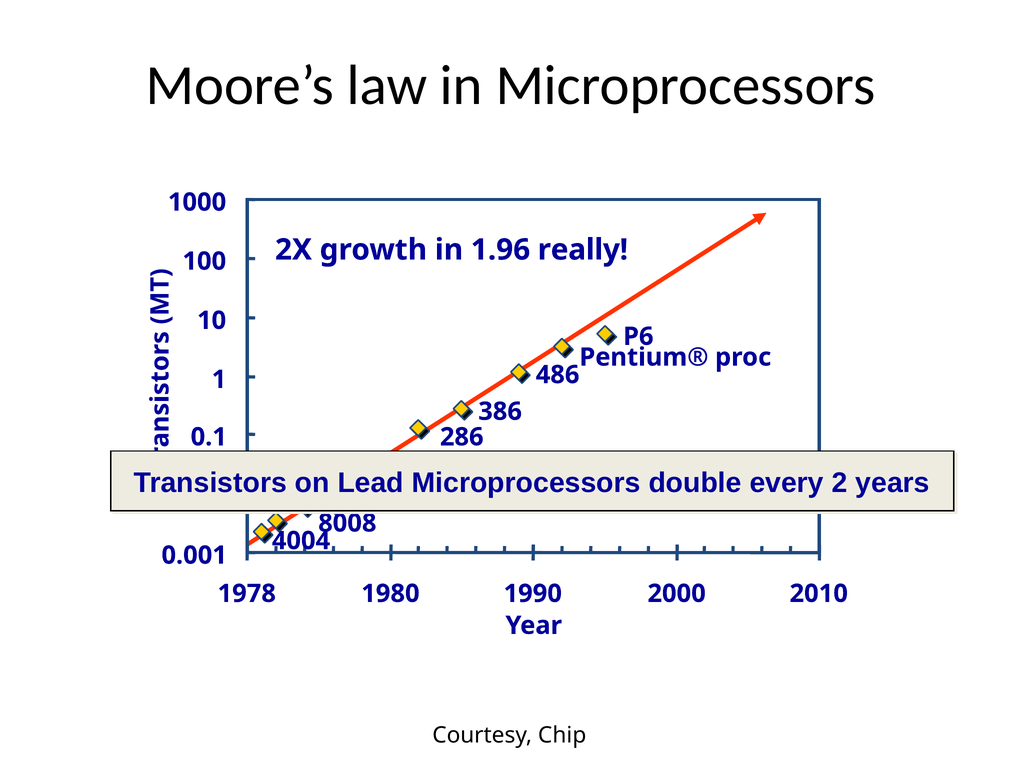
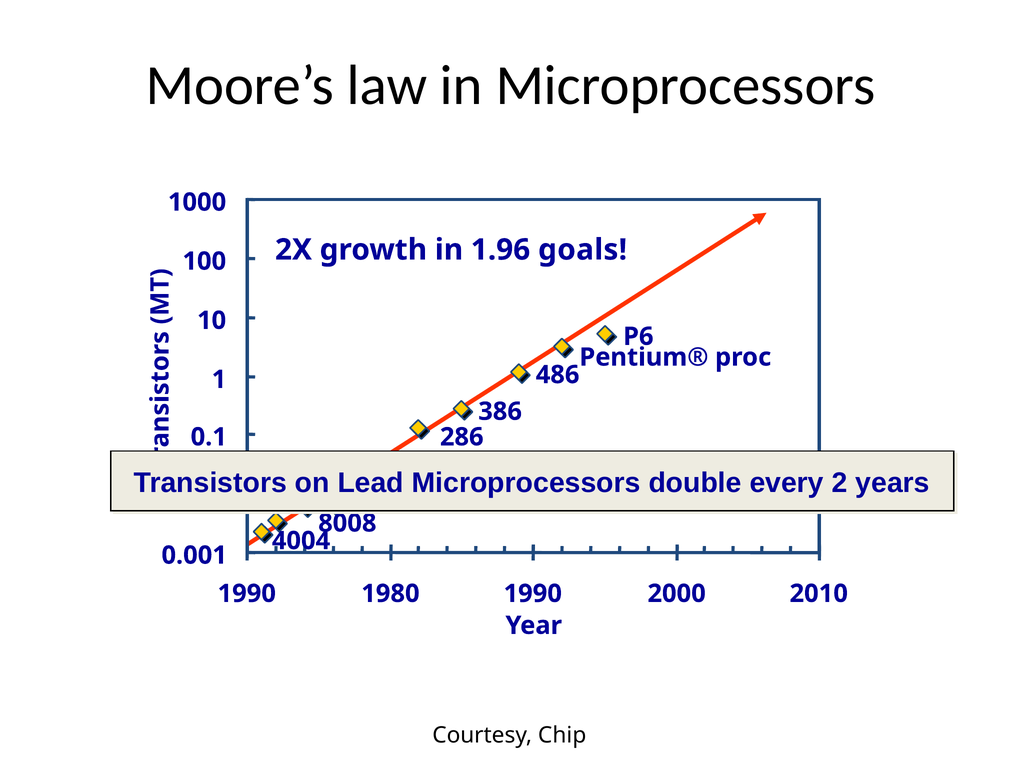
really: really -> goals
1978 at (247, 594): 1978 -> 1990
